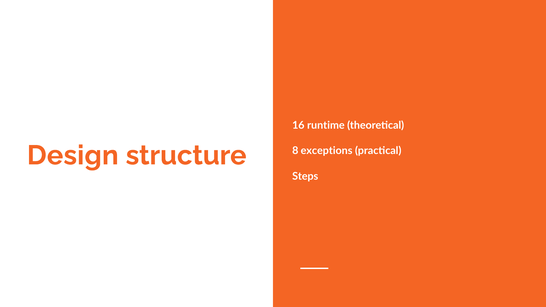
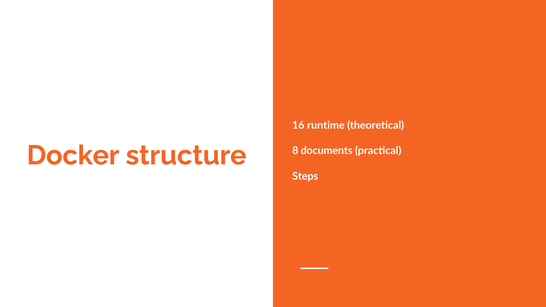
Design: Design -> Docker
exceptions: exceptions -> documents
